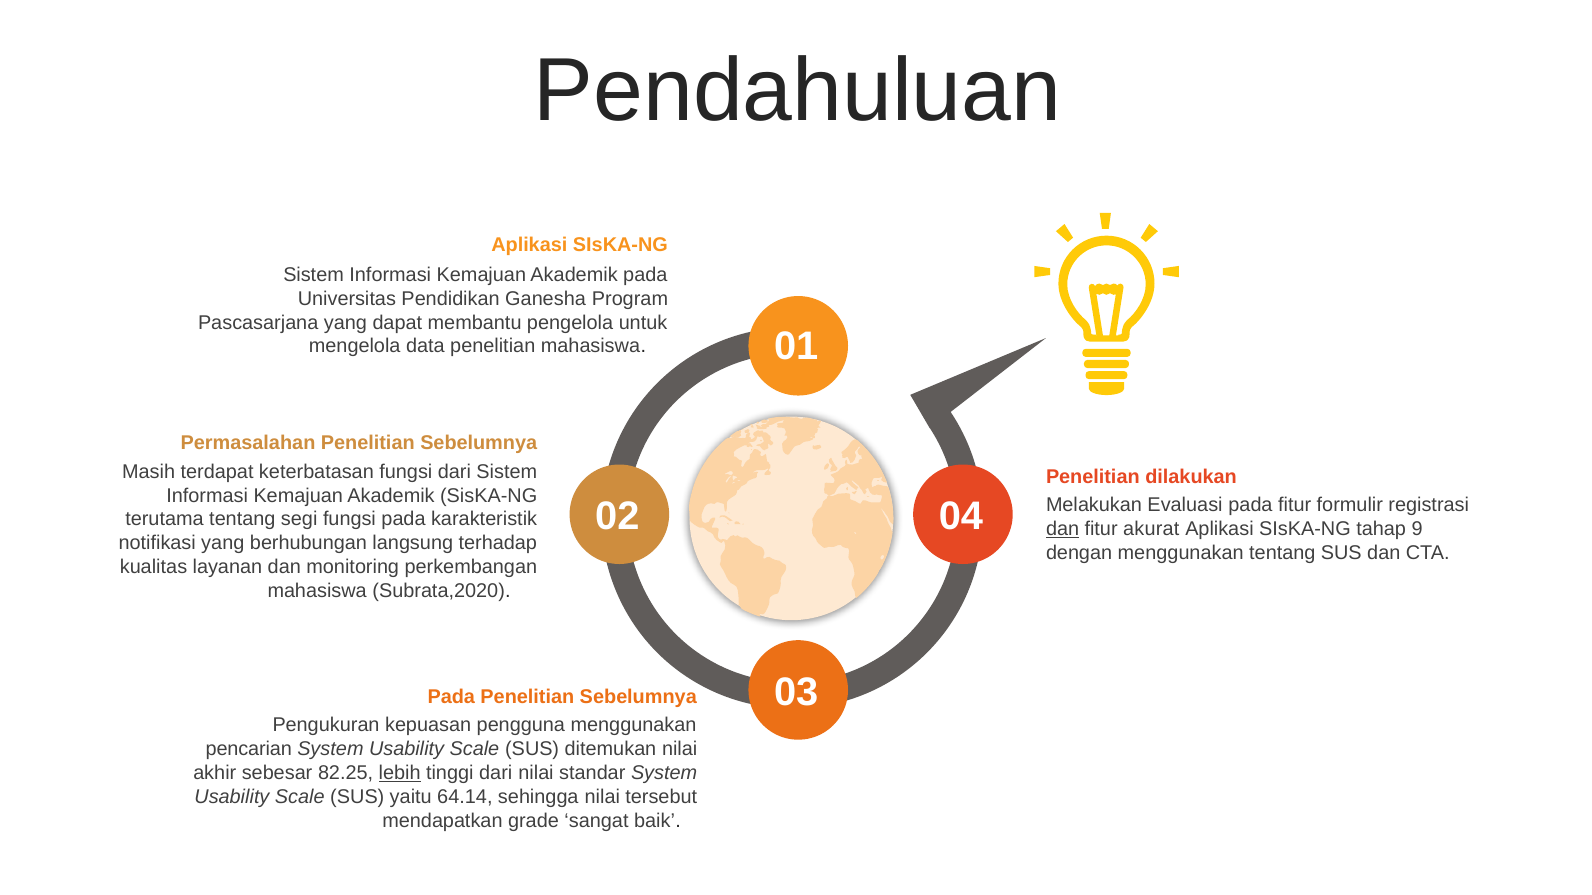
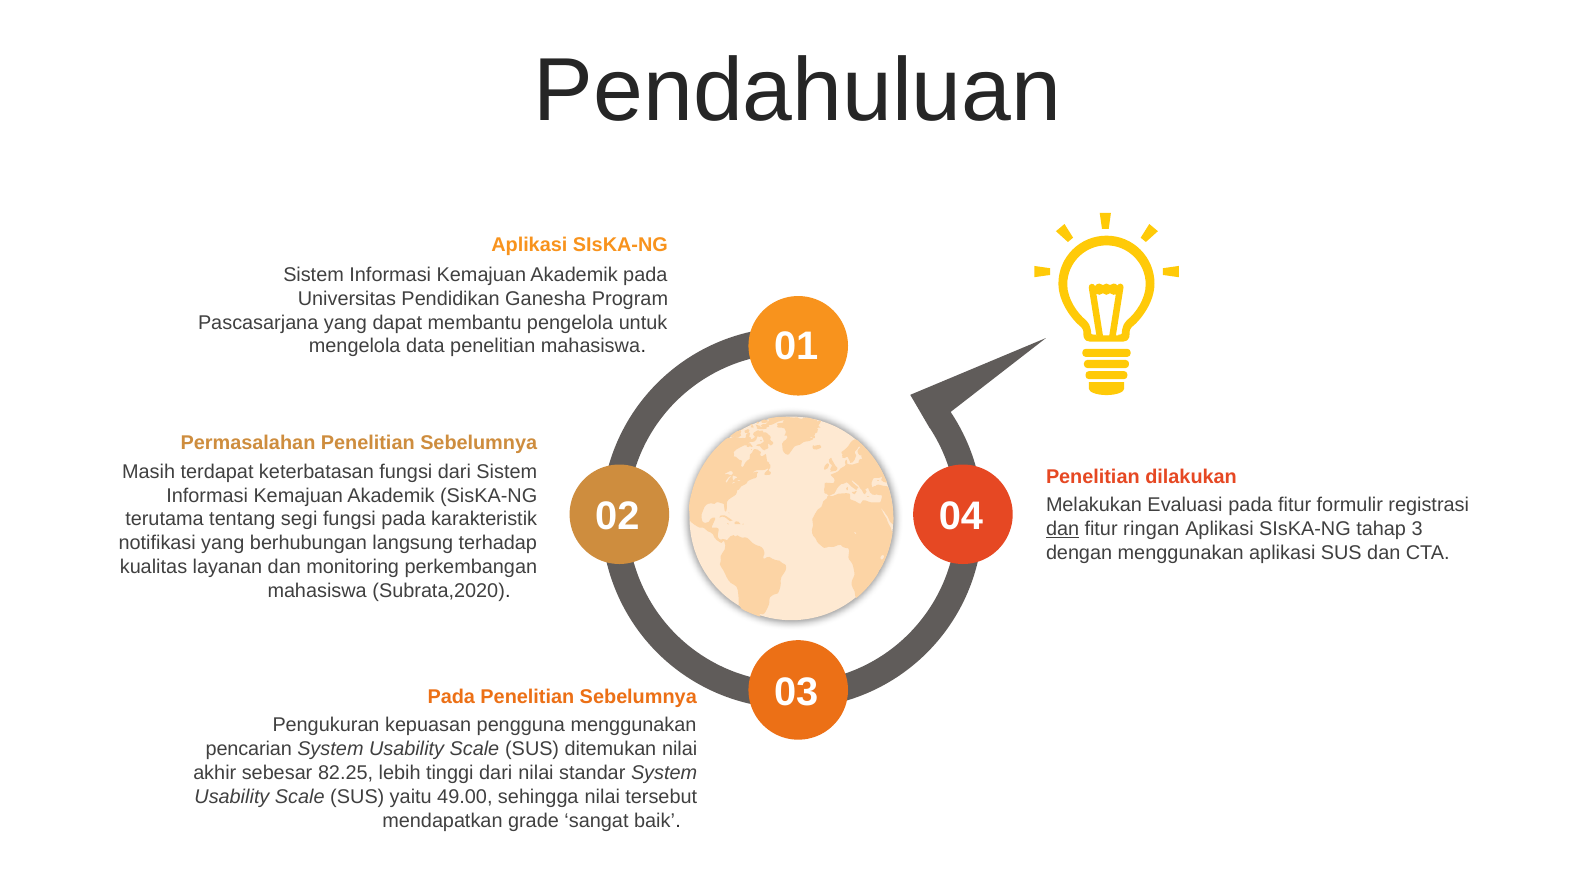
akurat: akurat -> ringan
9: 9 -> 3
menggunakan tentang: tentang -> aplikasi
lebih underline: present -> none
64.14: 64.14 -> 49.00
